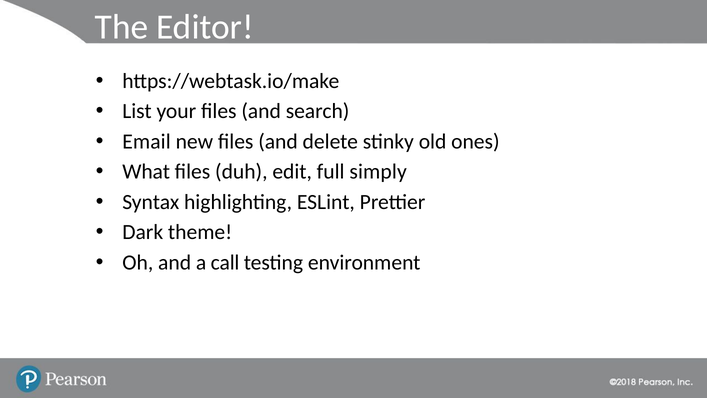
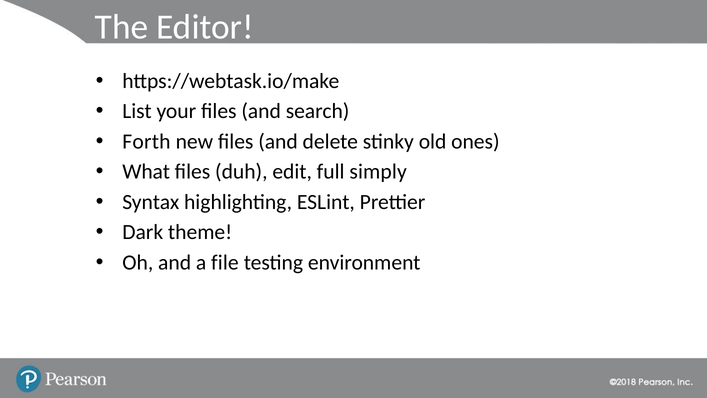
Email: Email -> Forth
call: call -> file
